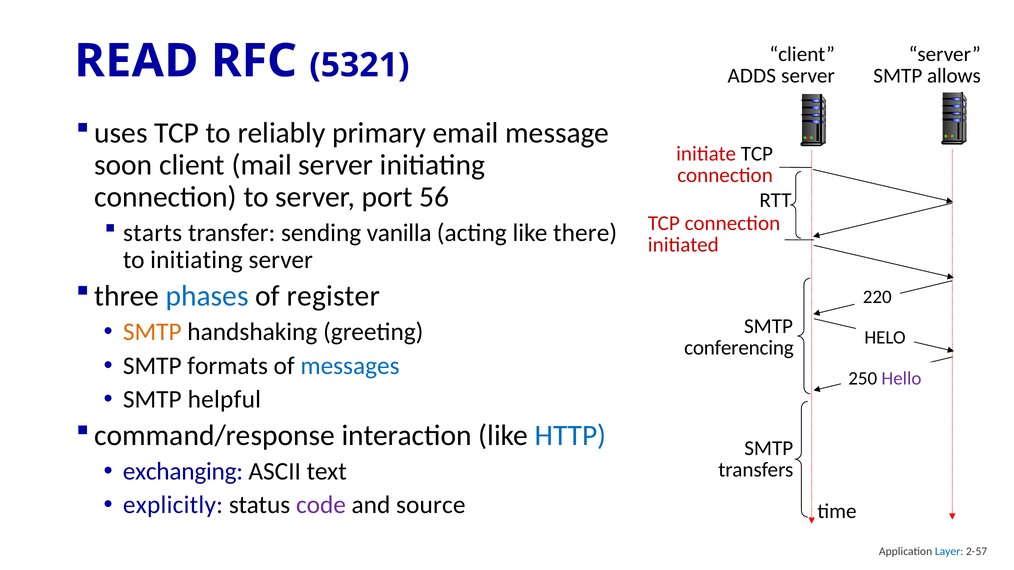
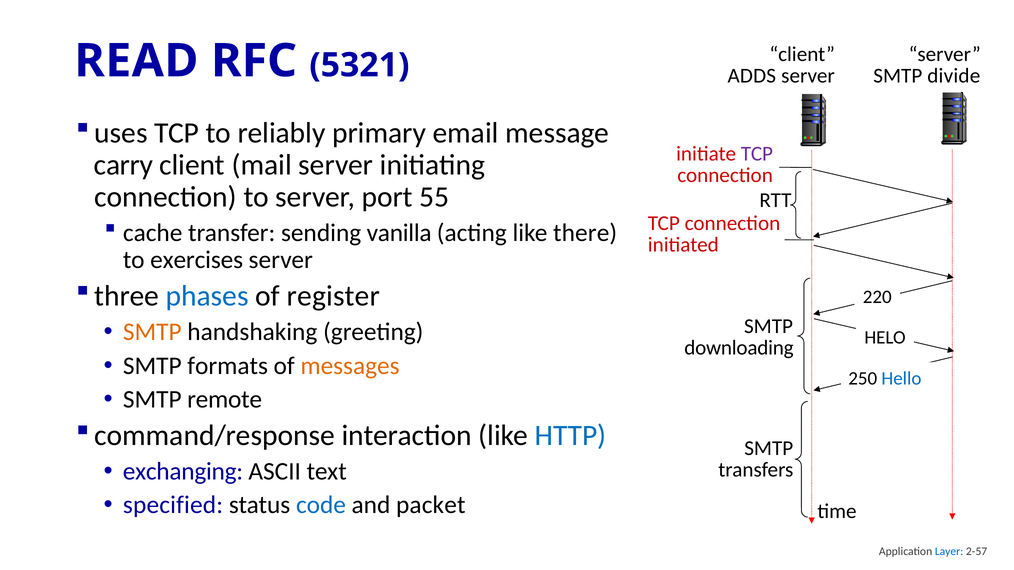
allows: allows -> divide
TCP at (757, 154) colour: black -> purple
soon: soon -> carry
56: 56 -> 55
starts: starts -> cache
to initiating: initiating -> exercises
conferencing: conferencing -> downloading
messages colour: blue -> orange
Hello colour: purple -> blue
helpful: helpful -> remote
explicitly: explicitly -> specified
code colour: purple -> blue
source: source -> packet
